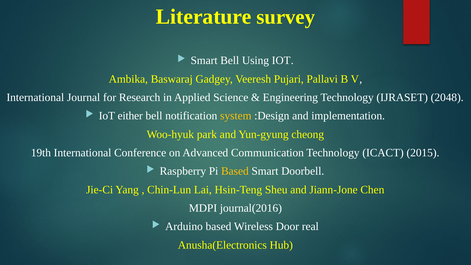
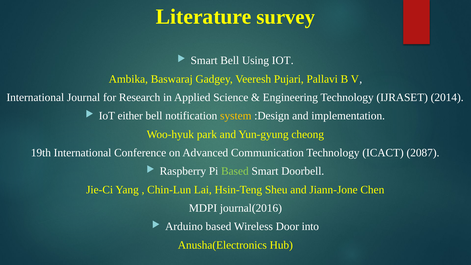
2048: 2048 -> 2014
2015: 2015 -> 2087
Based at (235, 171) colour: yellow -> light green
real: real -> into
